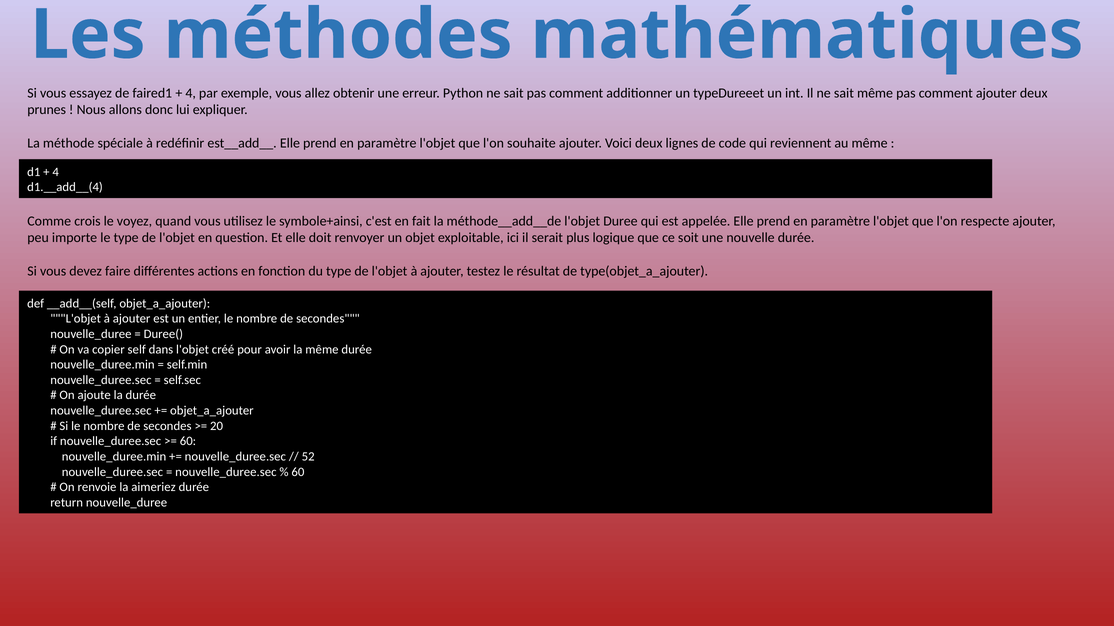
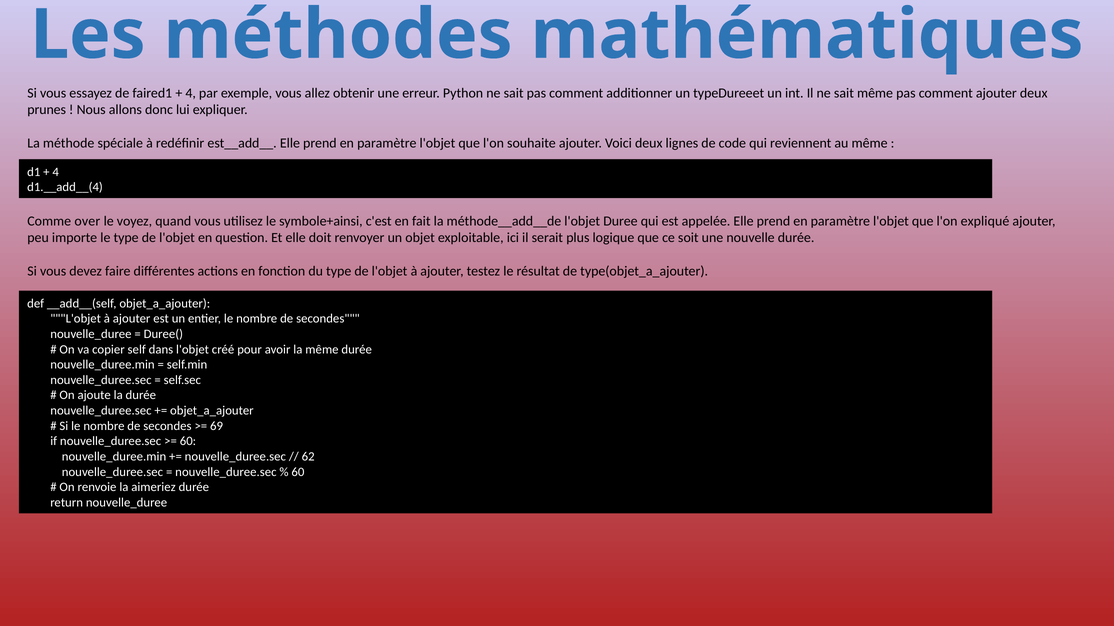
crois: crois -> over
respecte: respecte -> expliqué
20: 20 -> 69
52: 52 -> 62
